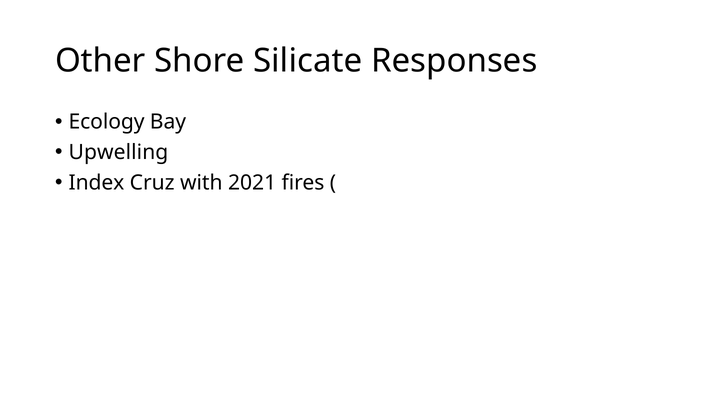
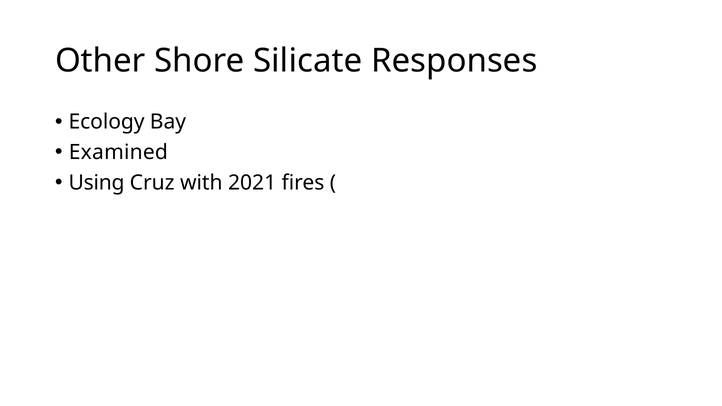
Upwelling: Upwelling -> Examined
Index: Index -> Using
